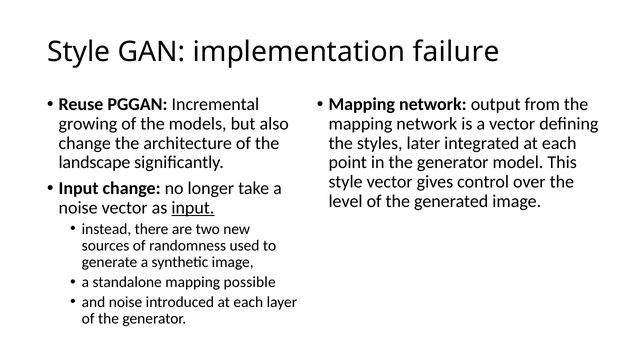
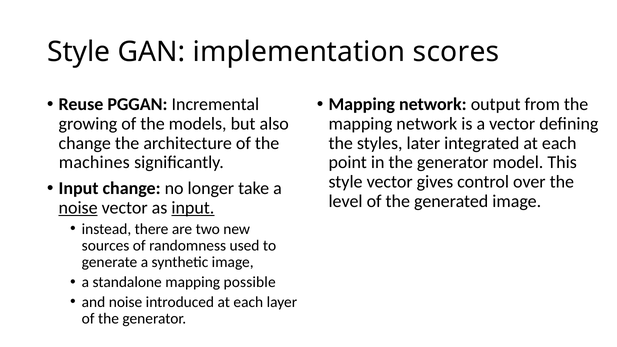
failure: failure -> scores
landscape: landscape -> machines
noise at (78, 208) underline: none -> present
